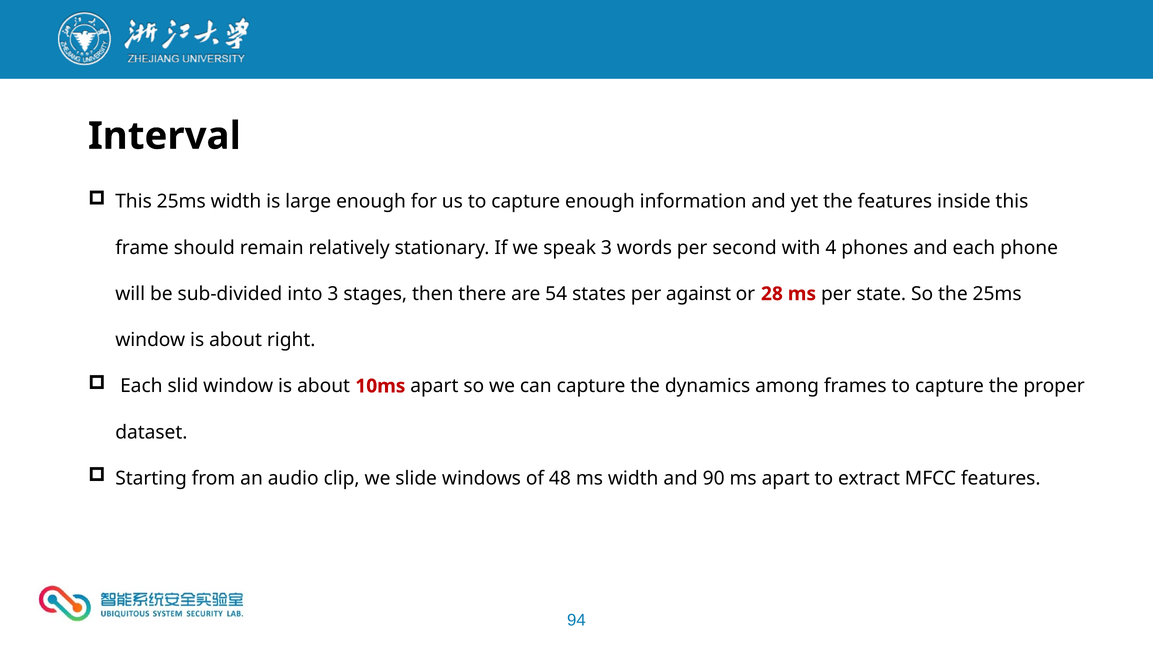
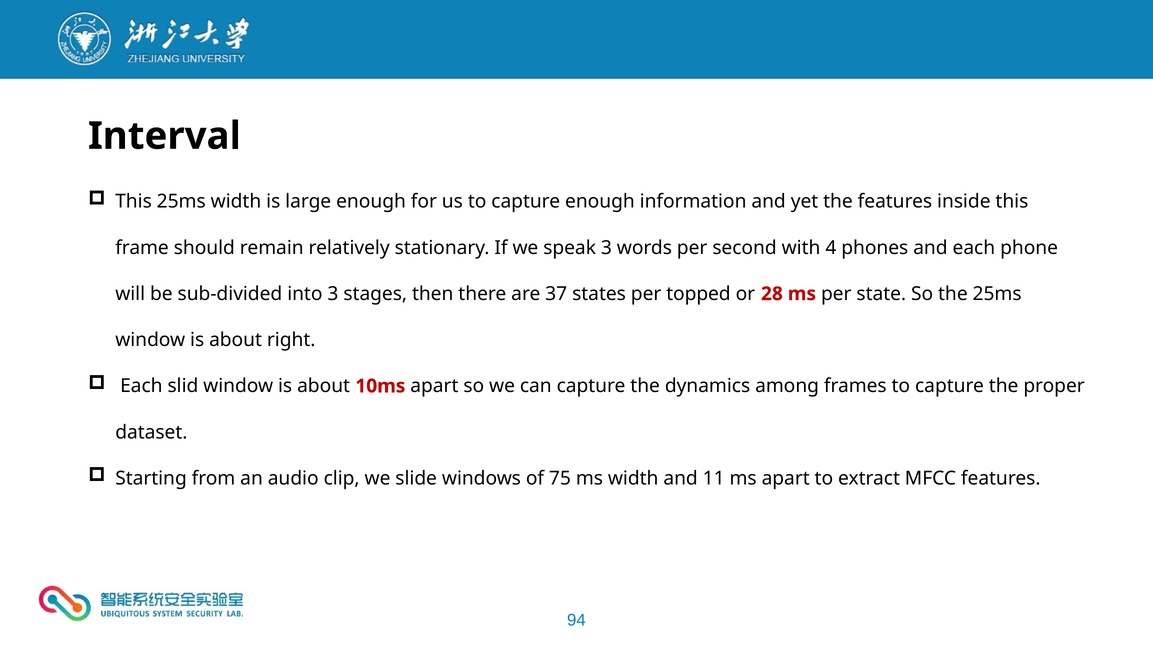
54: 54 -> 37
against: against -> topped
48: 48 -> 75
90: 90 -> 11
